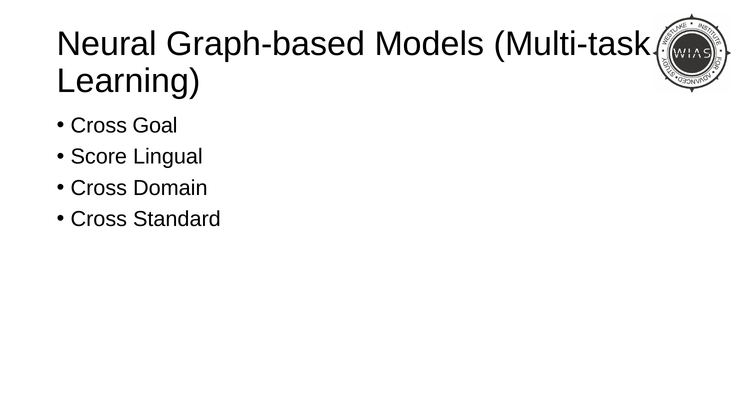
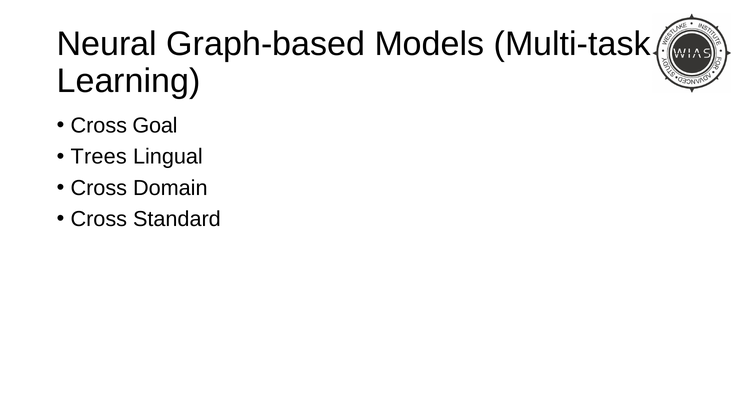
Score: Score -> Trees
